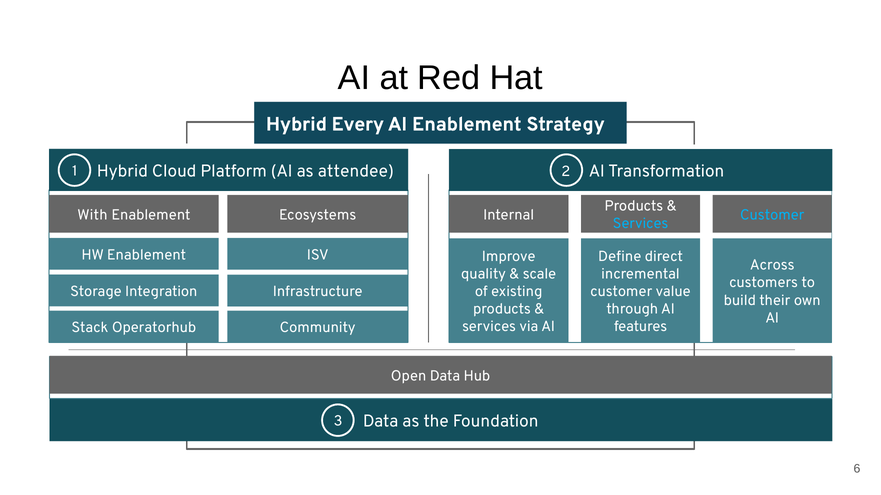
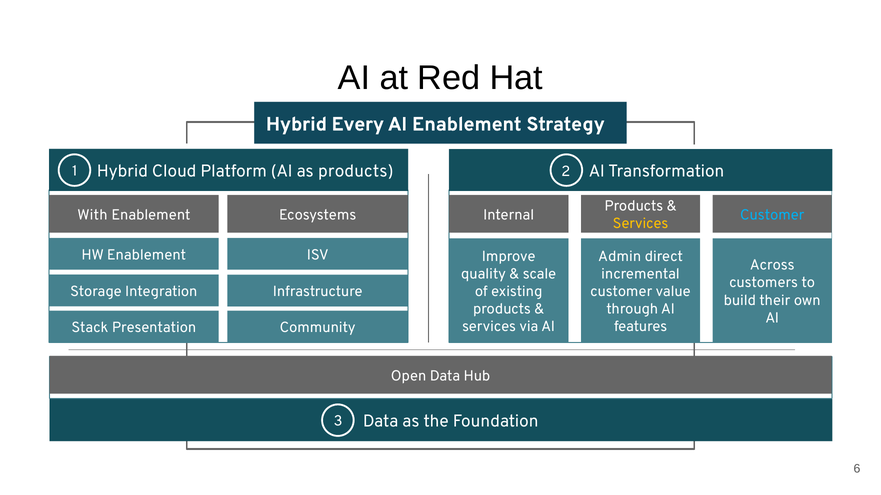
as attendee: attendee -> products
Services at (641, 224) colour: light blue -> yellow
Define: Define -> Admin
Operatorhub: Operatorhub -> Presentation
